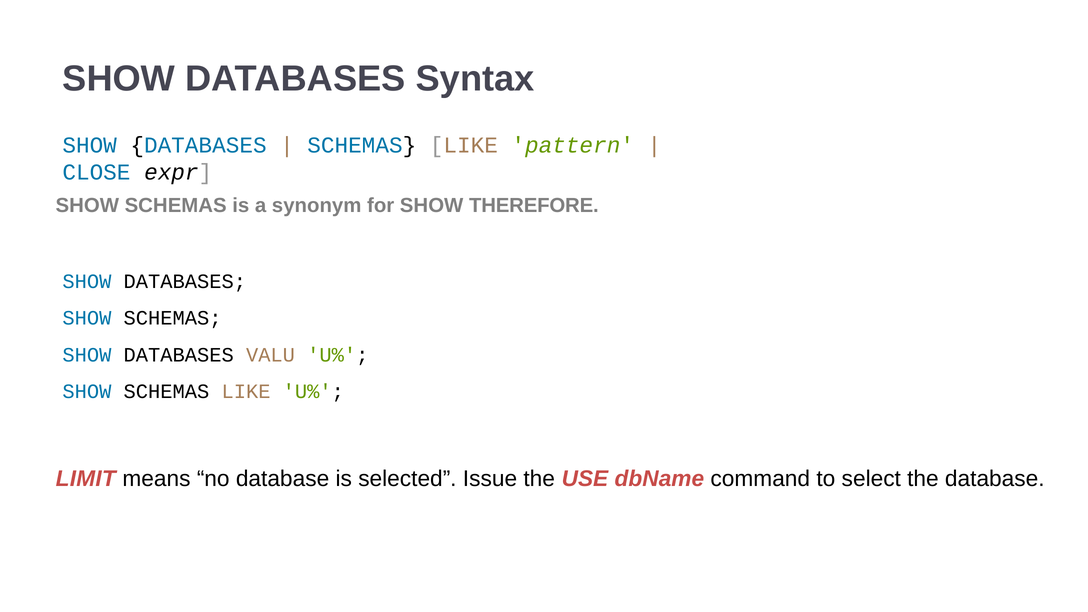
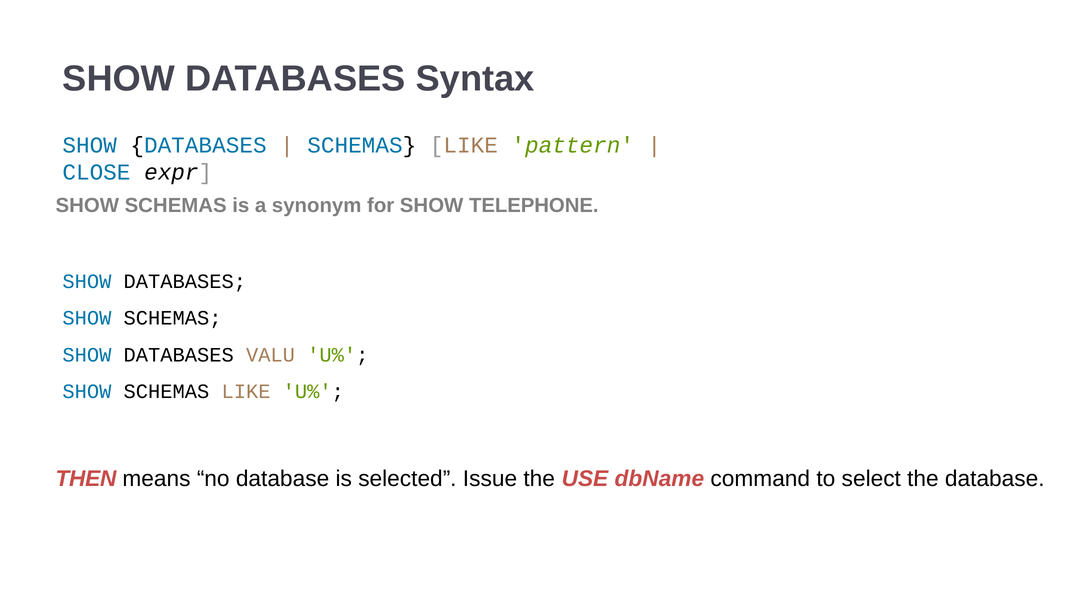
THEREFORE: THEREFORE -> TELEPHONE
LIMIT: LIMIT -> THEN
